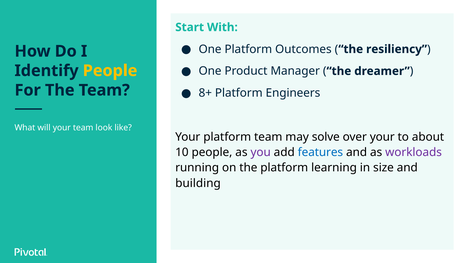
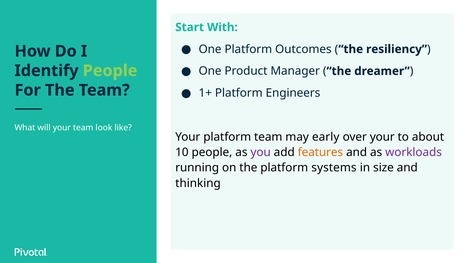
People at (110, 71) colour: yellow -> light green
8+: 8+ -> 1+
solve: solve -> early
features colour: blue -> orange
learning: learning -> systems
building: building -> thinking
